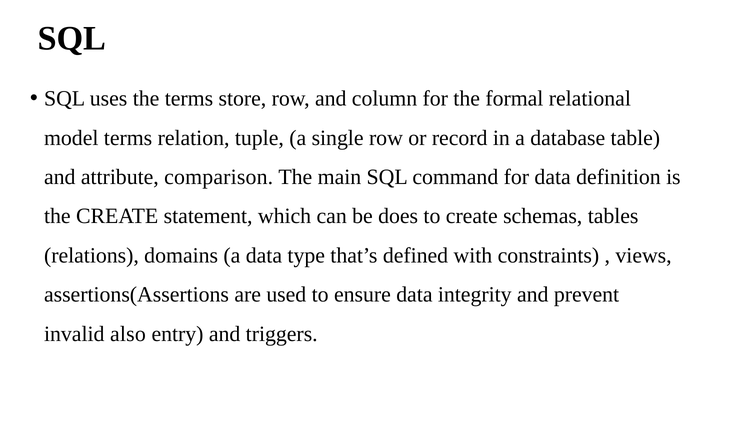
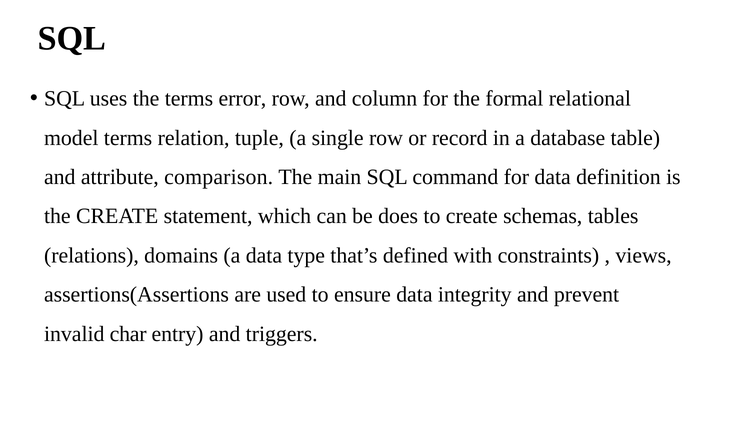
store: store -> error
also: also -> char
